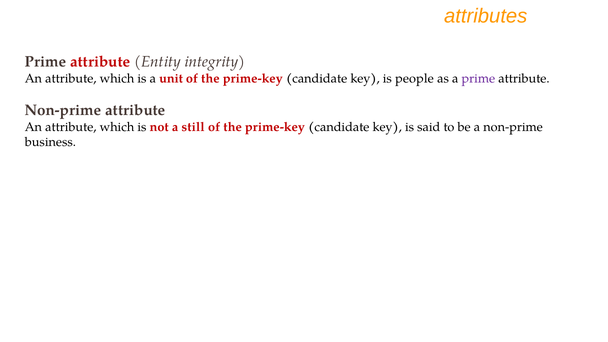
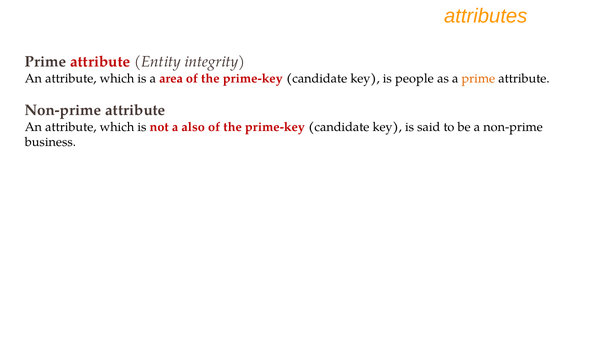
unit: unit -> area
prime at (478, 78) colour: purple -> orange
still: still -> also
